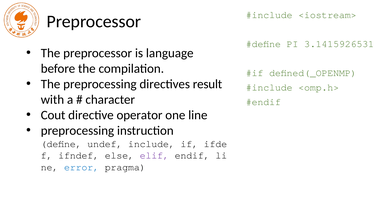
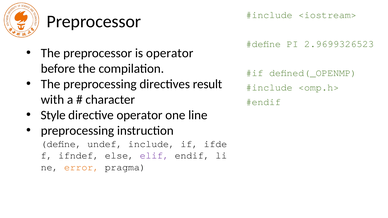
3.1415926531: 3.1415926531 -> 2.9699326523
is language: language -> operator
Cout: Cout -> Style
error colour: blue -> orange
